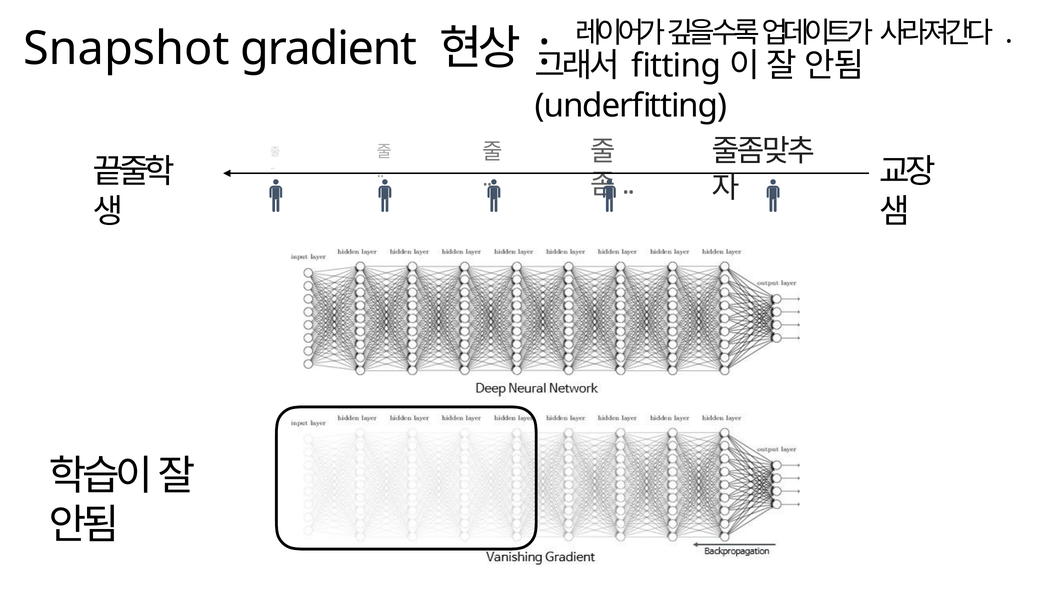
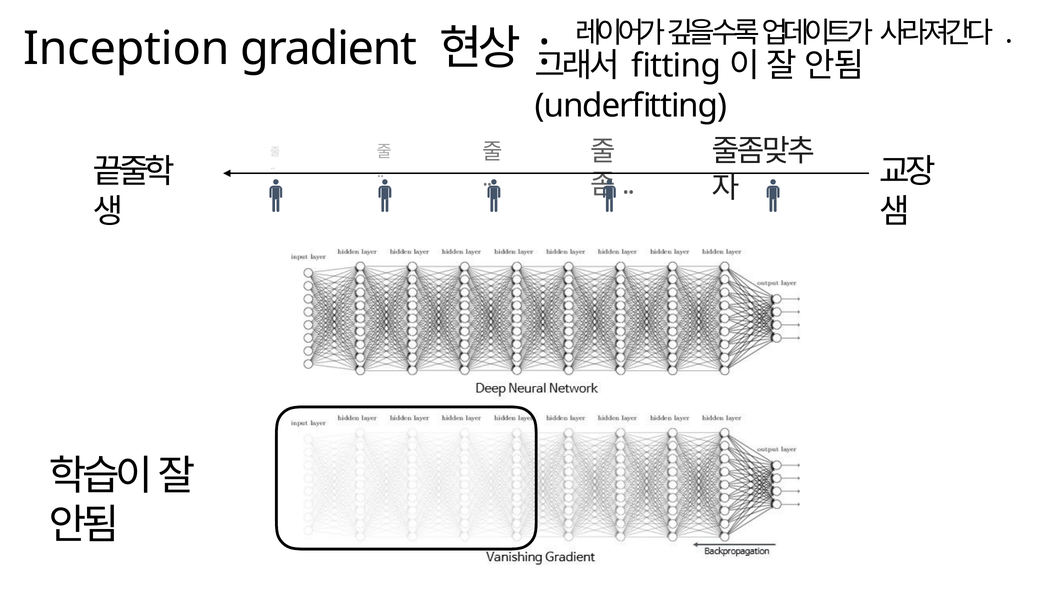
Snapshot: Snapshot -> Inception
